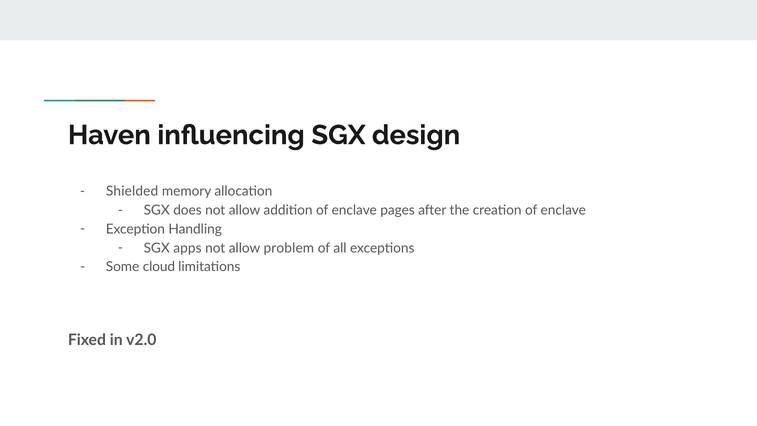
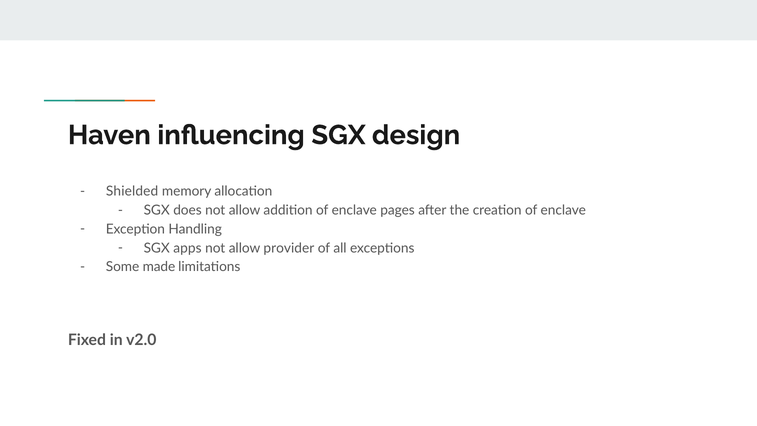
problem: problem -> provider
cloud: cloud -> made
